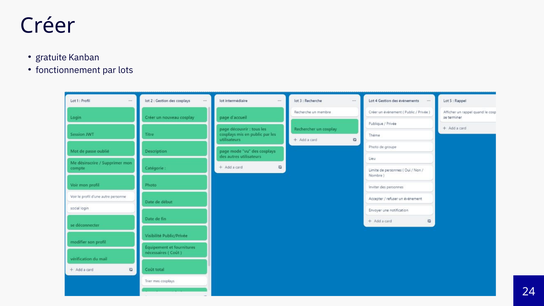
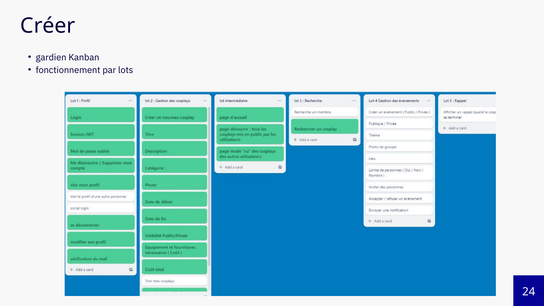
gratuite: gratuite -> gardien
